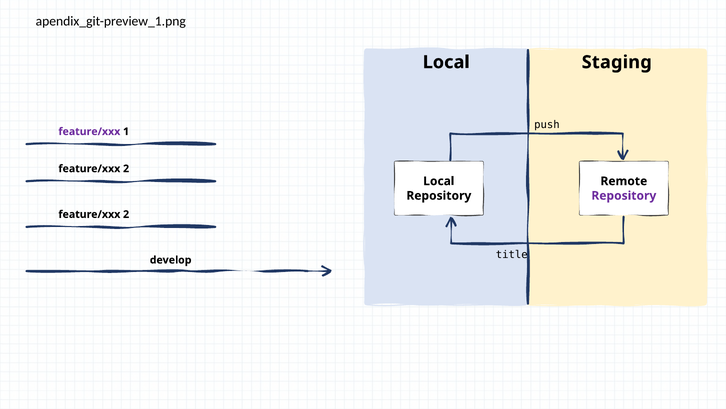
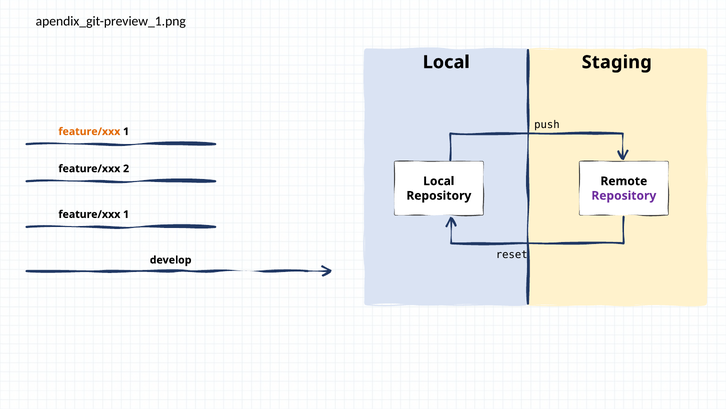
feature/xxx at (89, 131) colour: purple -> orange
2 at (126, 214): 2 -> 1
title: title -> reset
